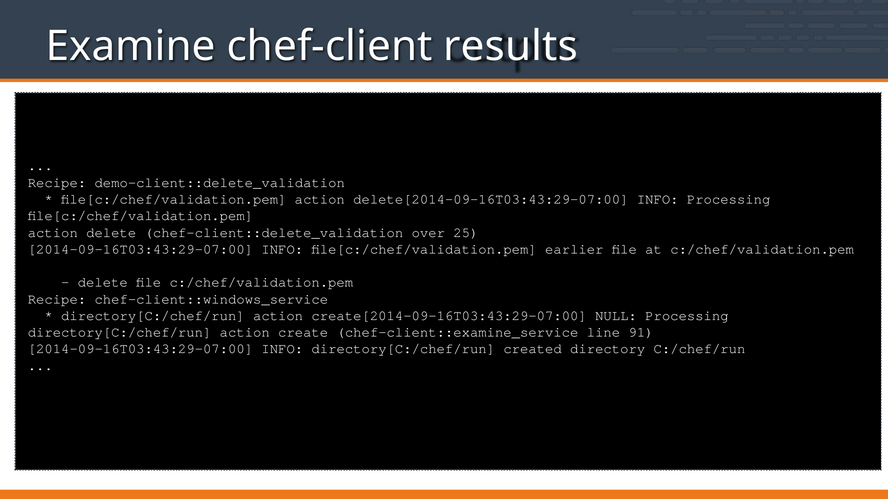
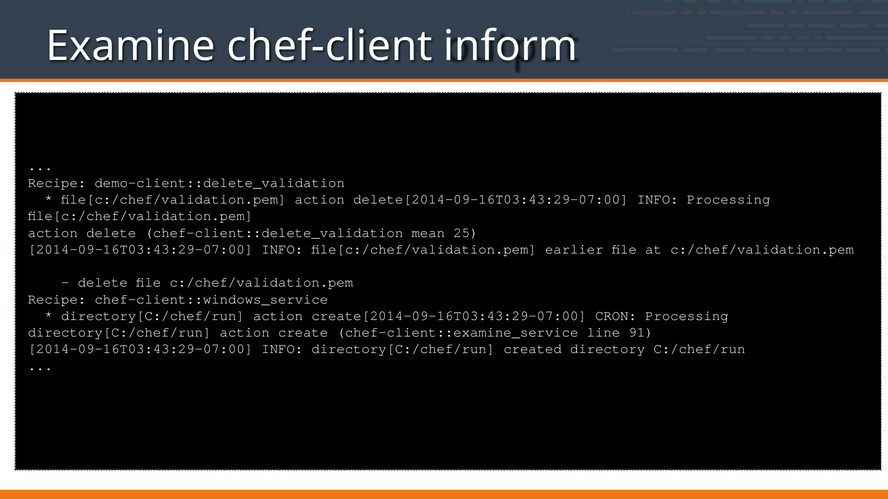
results: results -> inform
over: over -> mean
NULL: NULL -> CRON
